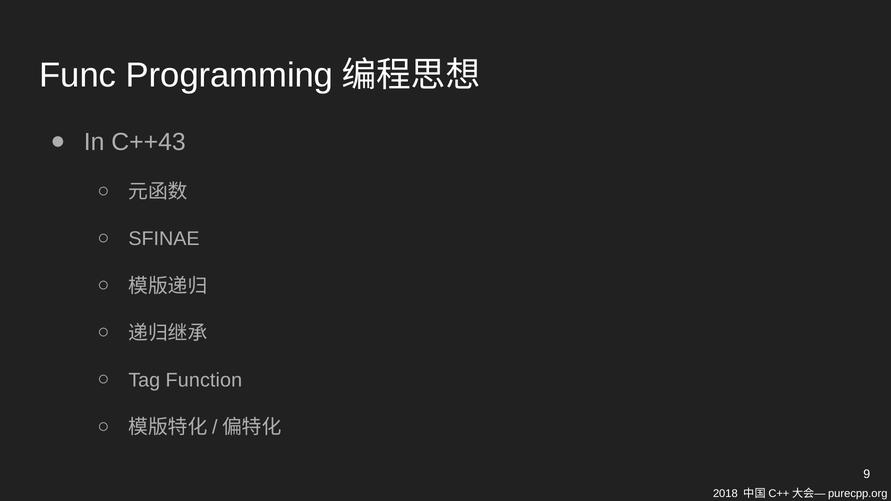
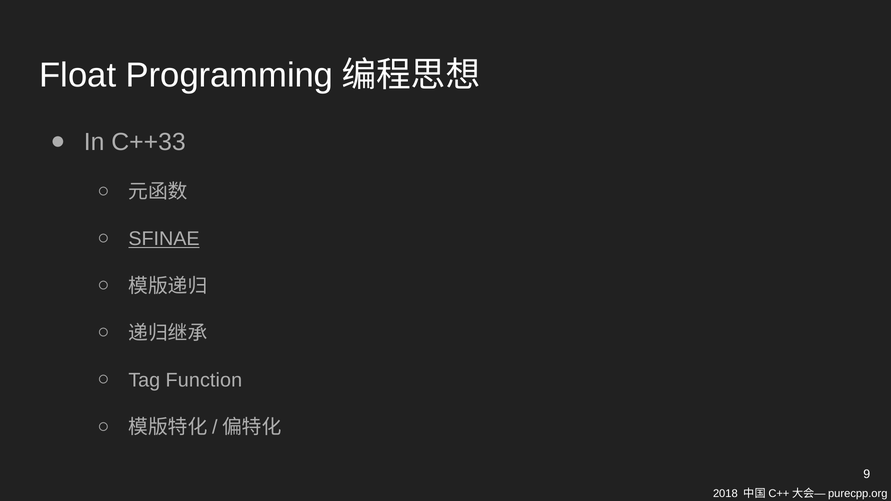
Func: Func -> Float
C++43: C++43 -> C++33
SFINAE underline: none -> present
